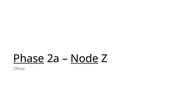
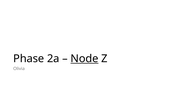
Phase underline: present -> none
